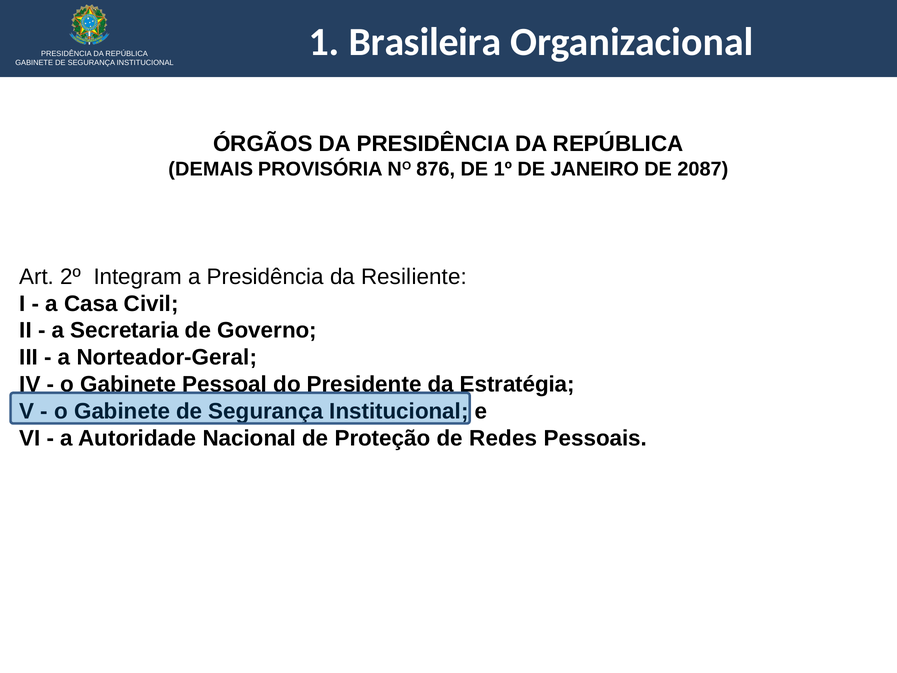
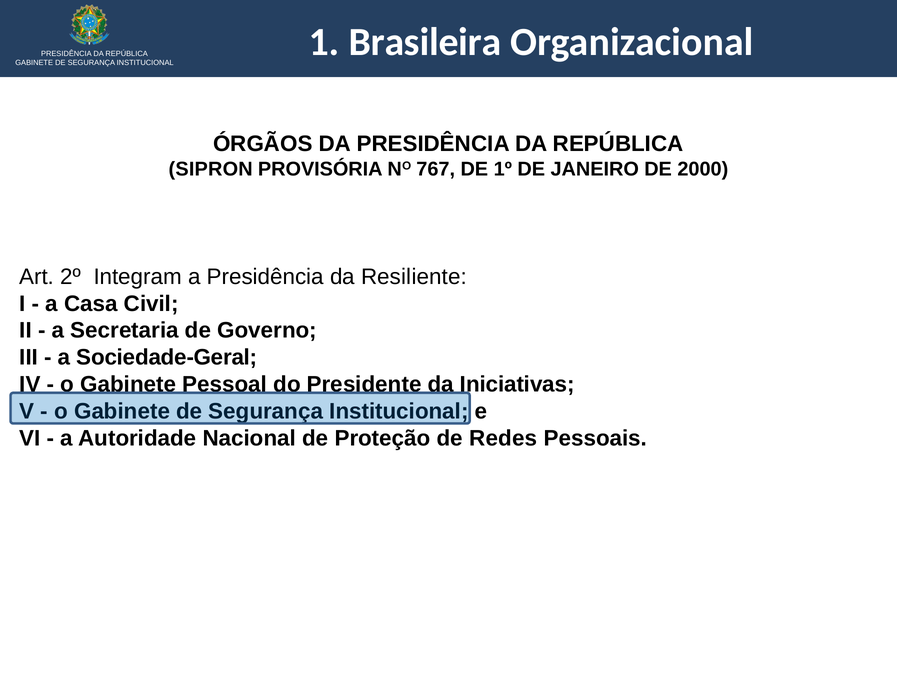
DEMAIS: DEMAIS -> SIPRON
876: 876 -> 767
2087: 2087 -> 2000
Norteador-Geral: Norteador-Geral -> Sociedade-Geral
Estratégia: Estratégia -> Iniciativas
